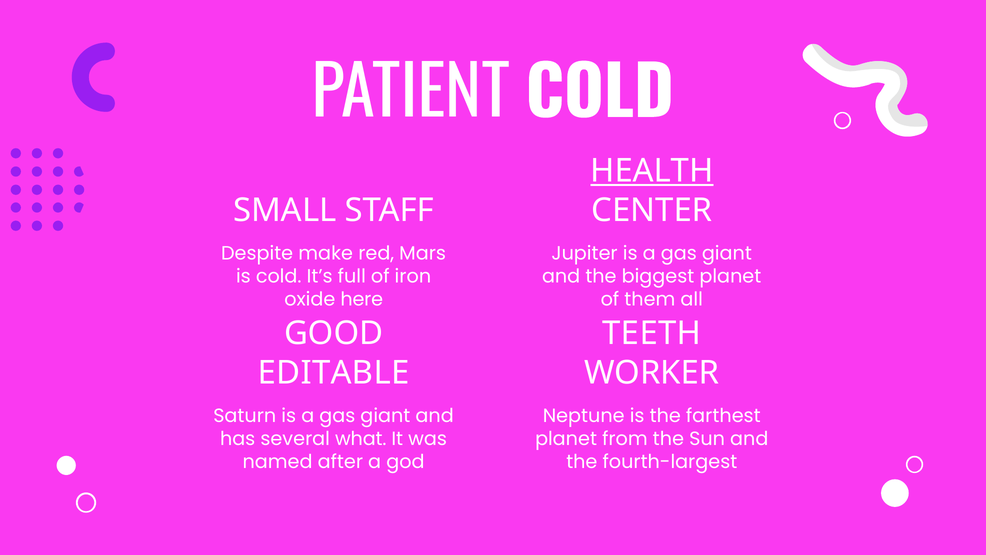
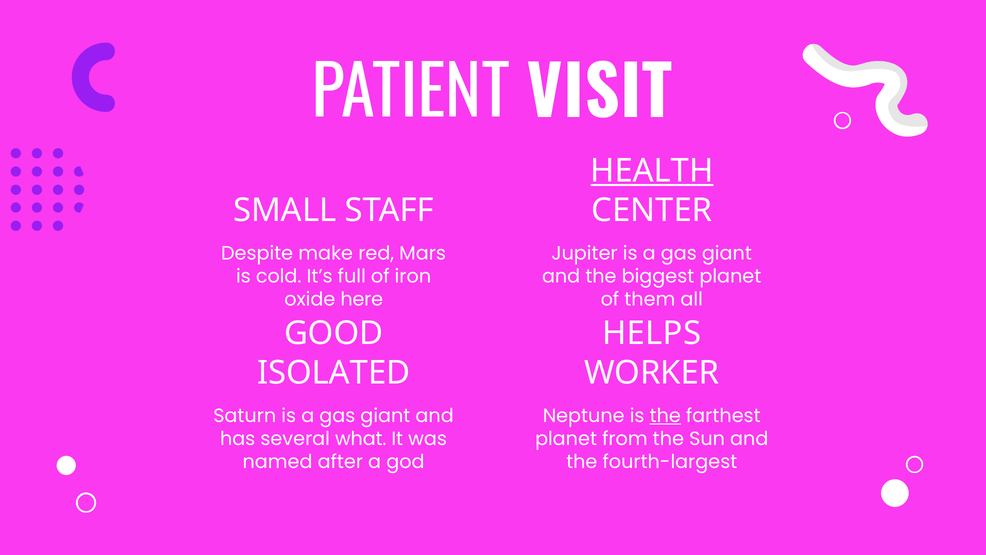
PATIENT COLD: COLD -> VISIT
TEETH: TEETH -> HELPS
EDITABLE: EDITABLE -> ISOLATED
the at (665, 415) underline: none -> present
